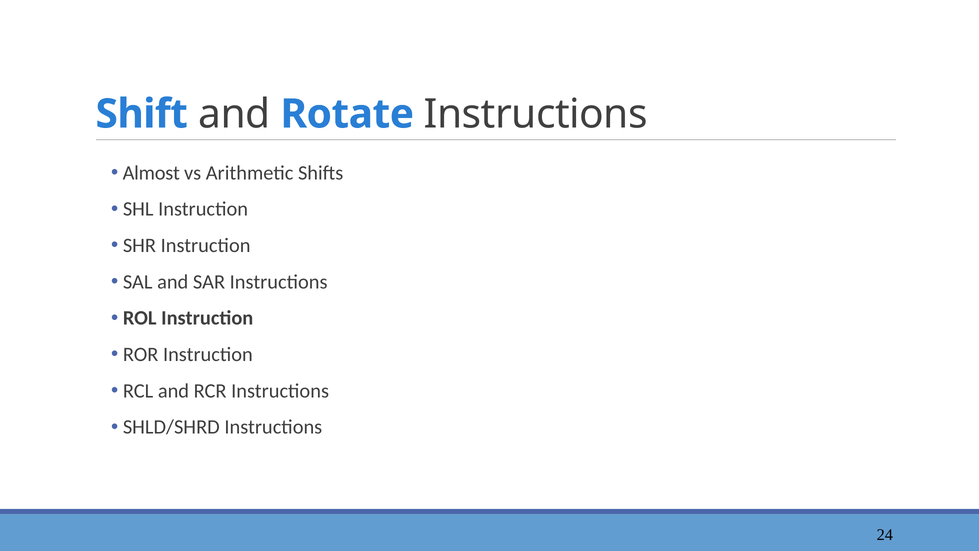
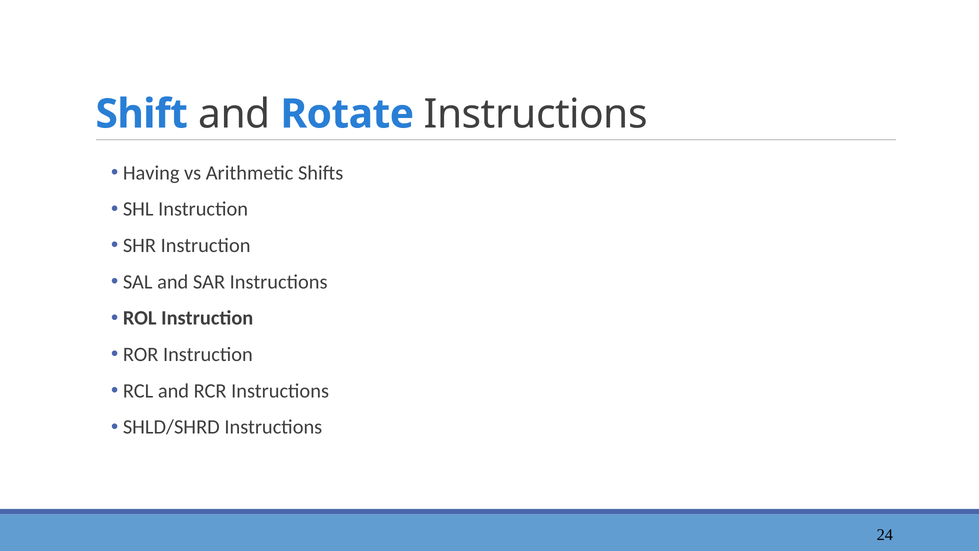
Almost: Almost -> Having
